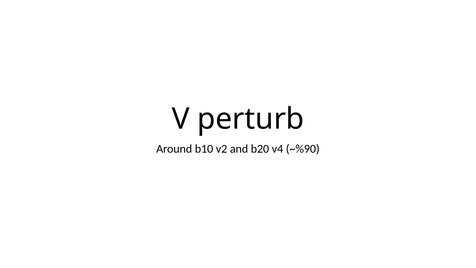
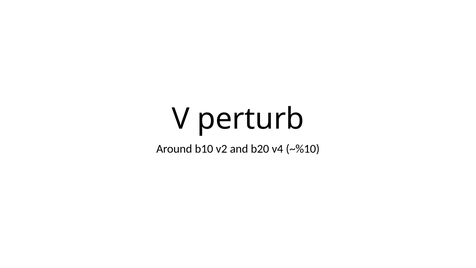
~%90: ~%90 -> ~%10
